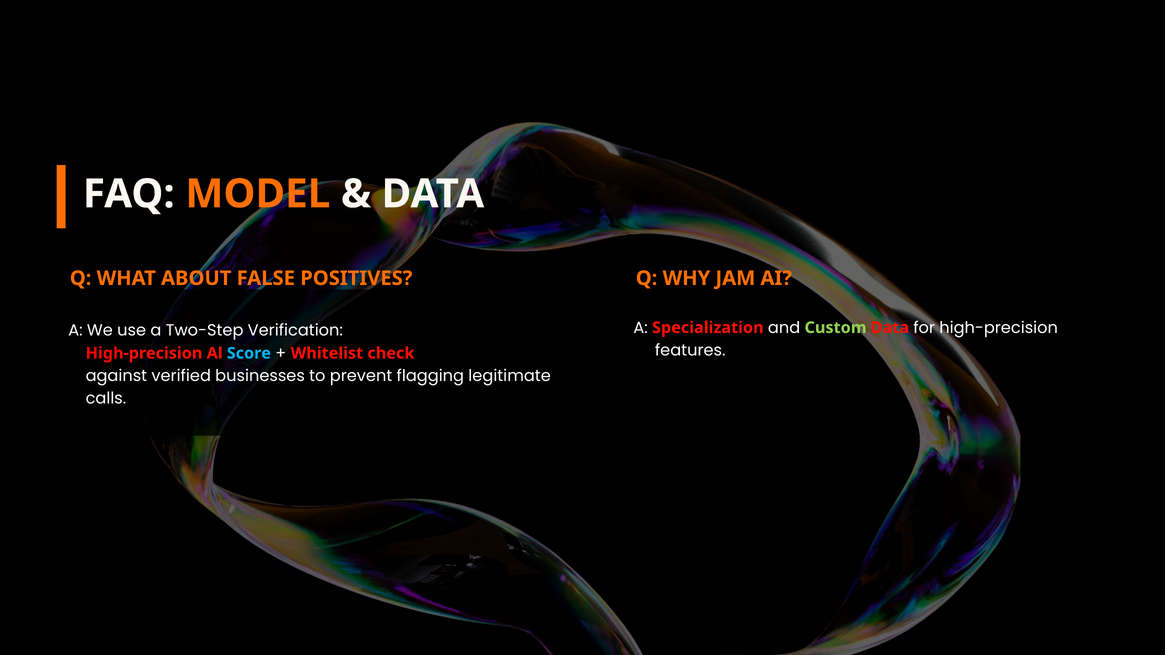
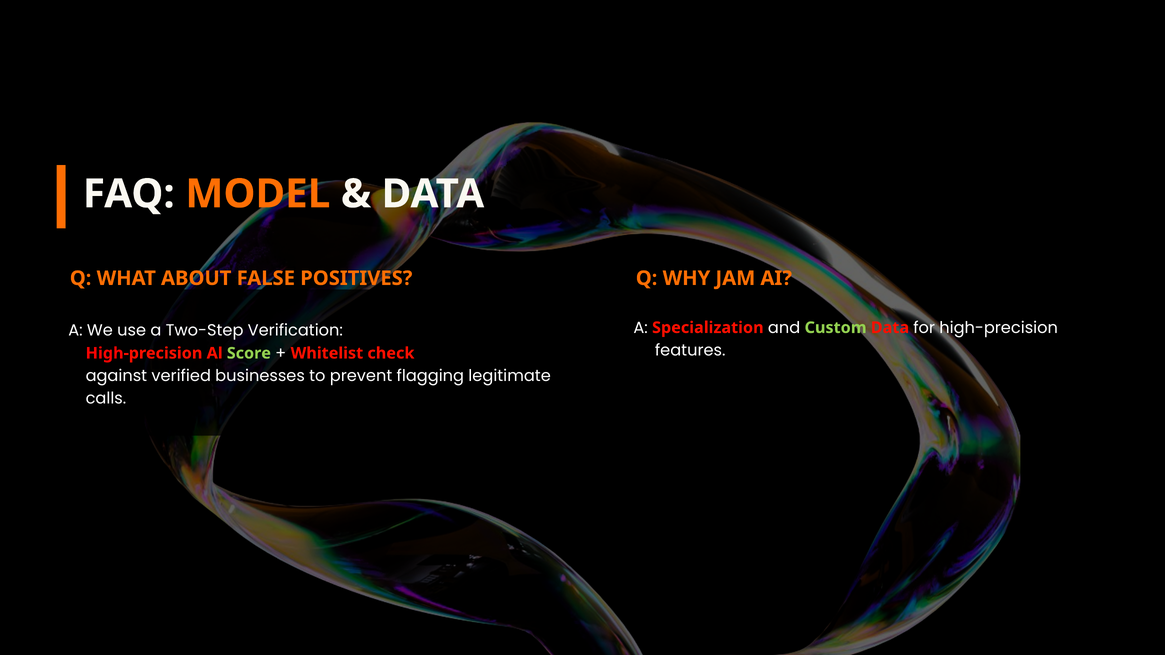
Score colour: light blue -> light green
